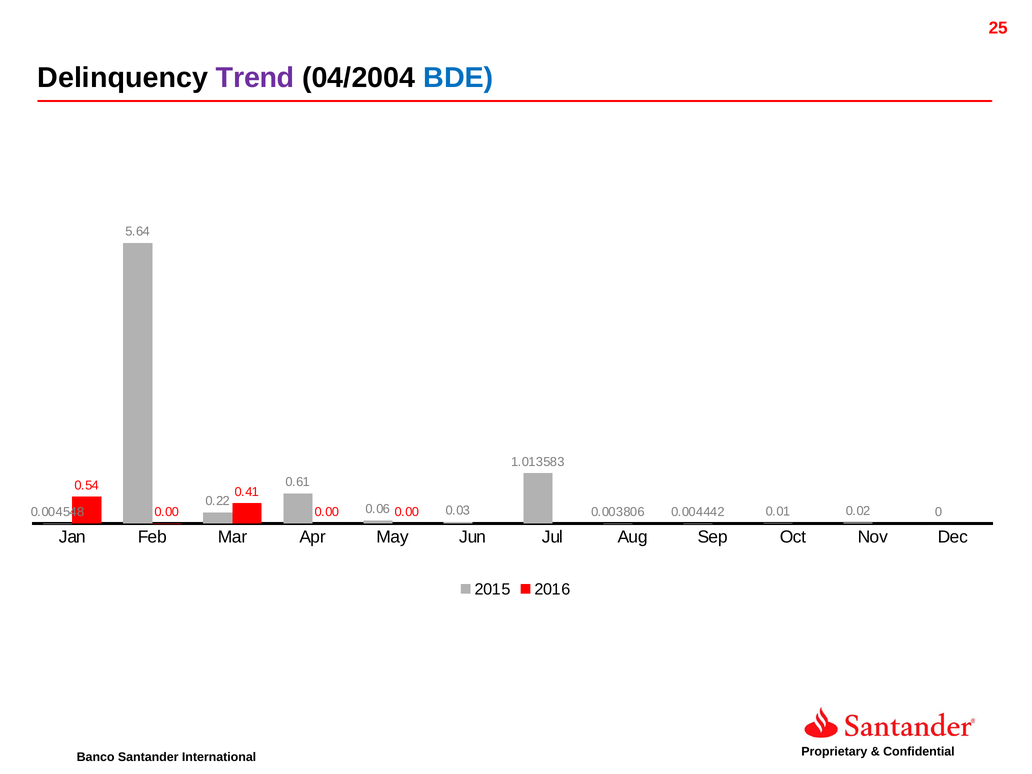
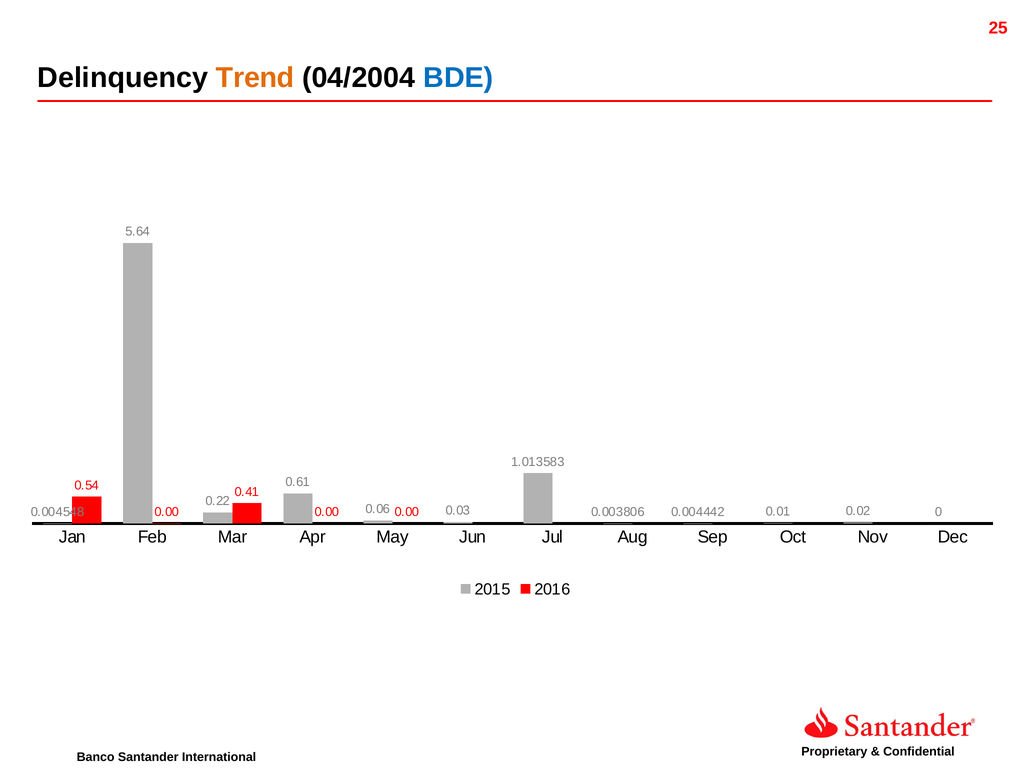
Trend colour: purple -> orange
